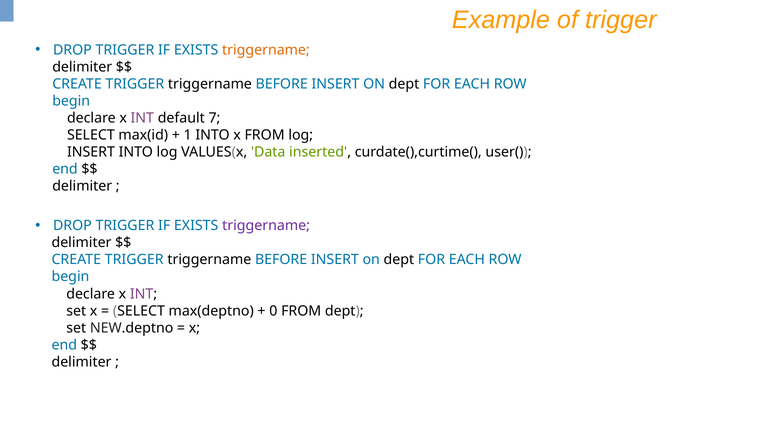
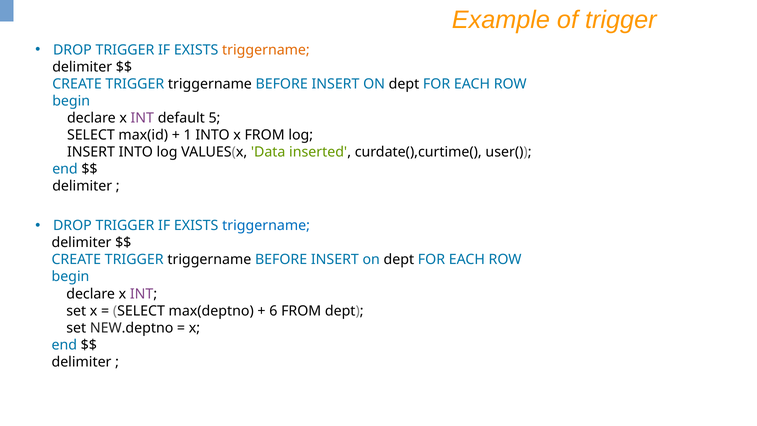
7: 7 -> 5
triggername at (266, 226) colour: purple -> blue
0: 0 -> 6
